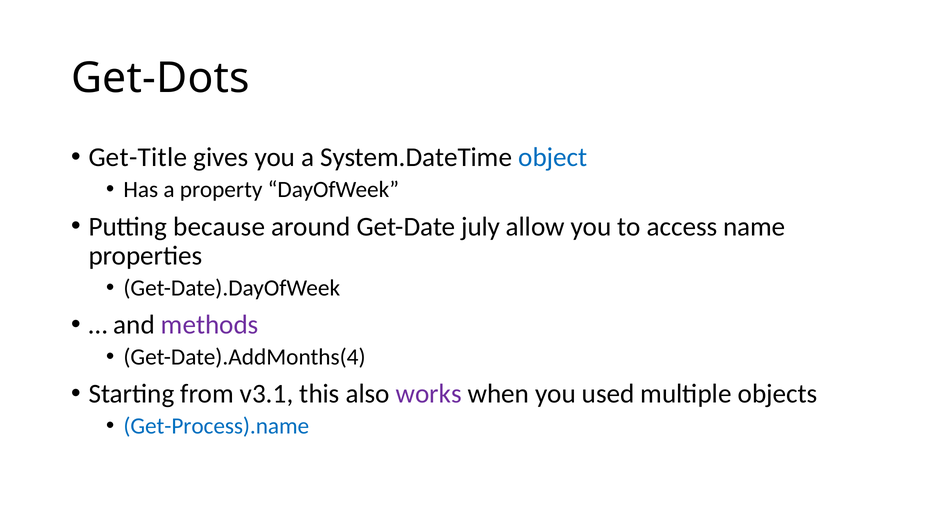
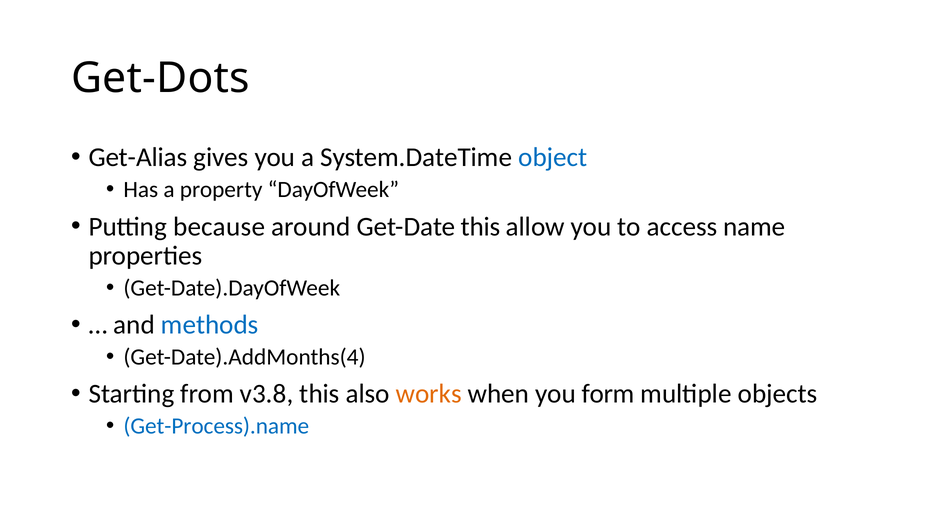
Get-Title: Get-Title -> Get-Alias
Get-Date july: july -> this
methods colour: purple -> blue
v3.1: v3.1 -> v3.8
works colour: purple -> orange
used: used -> form
